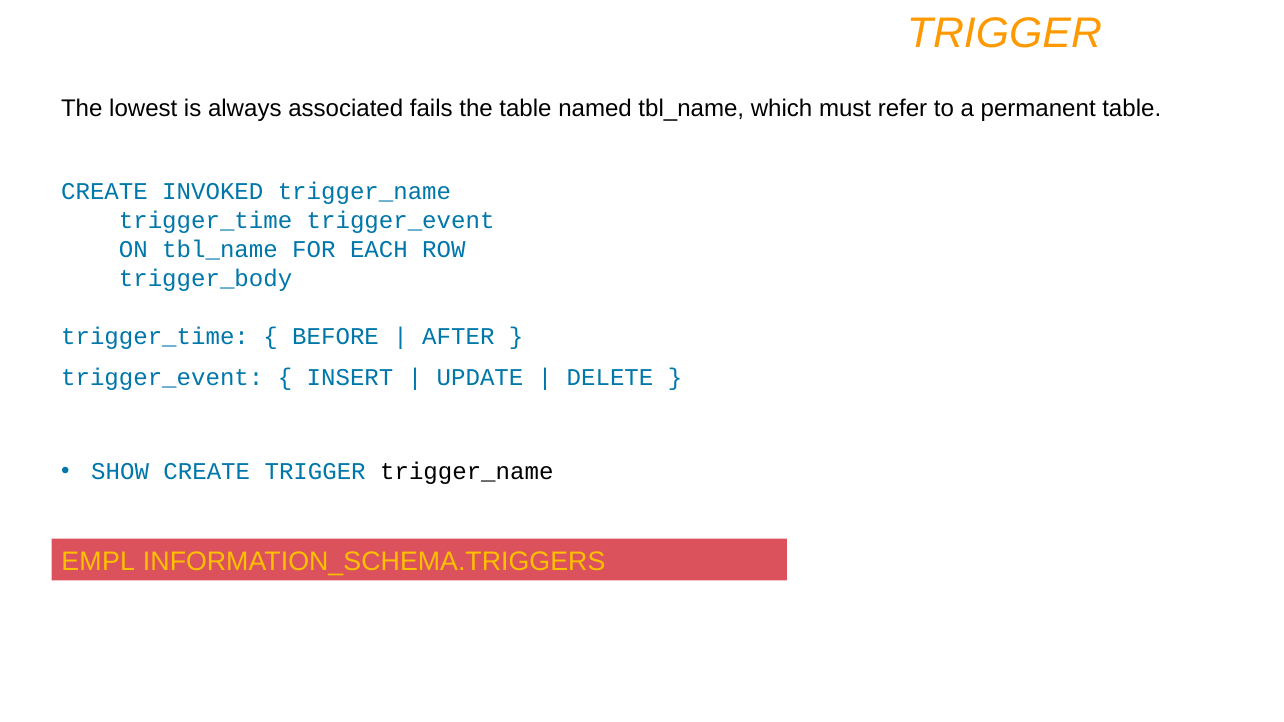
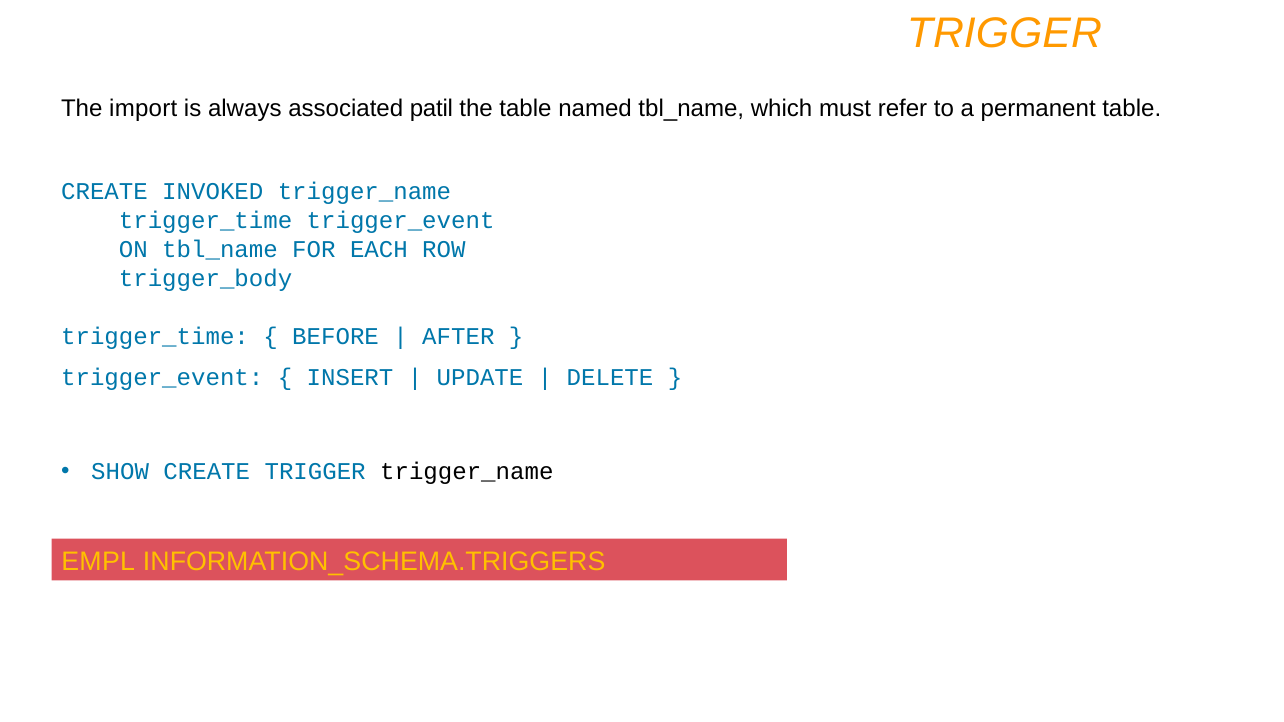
lowest: lowest -> import
fails: fails -> patil
